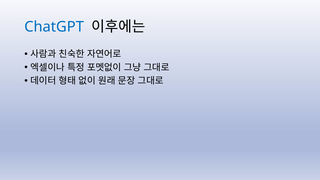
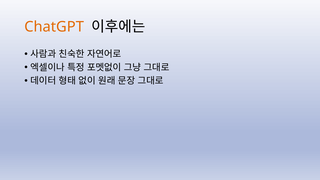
ChatGPT colour: blue -> orange
